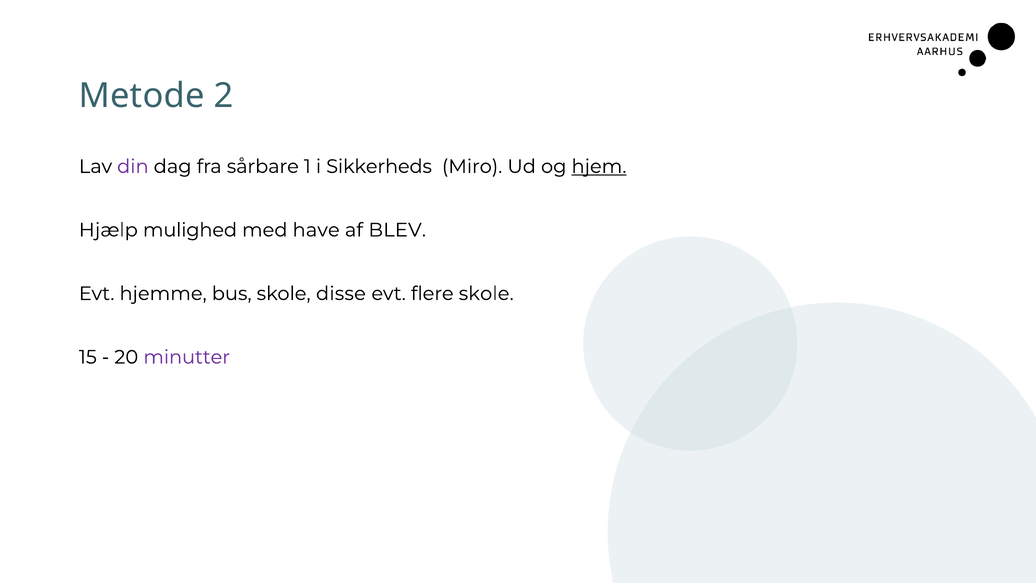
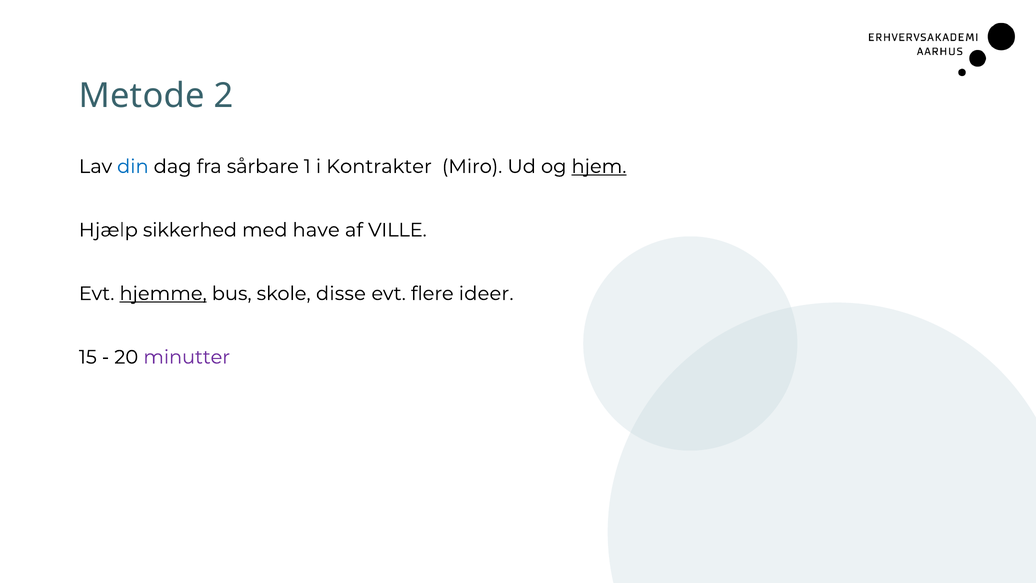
din colour: purple -> blue
Sikkerheds: Sikkerheds -> Kontrakter
mulighed: mulighed -> sikkerhed
BLEV: BLEV -> VILLE
hjemme underline: none -> present
flere skole: skole -> ideer
